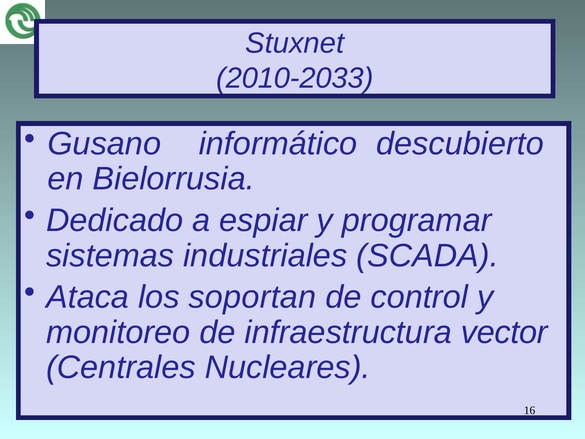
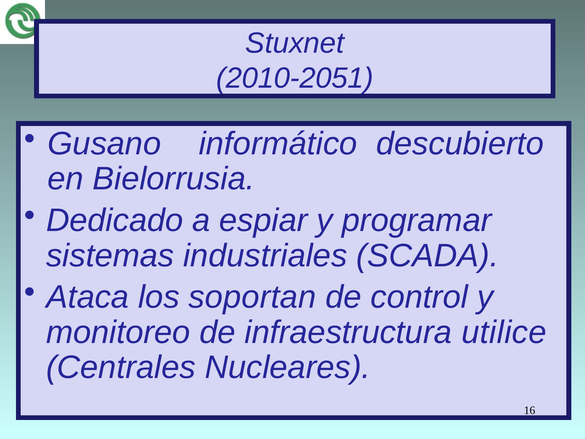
2010-2033: 2010-2033 -> 2010-2051
vector: vector -> utilice
